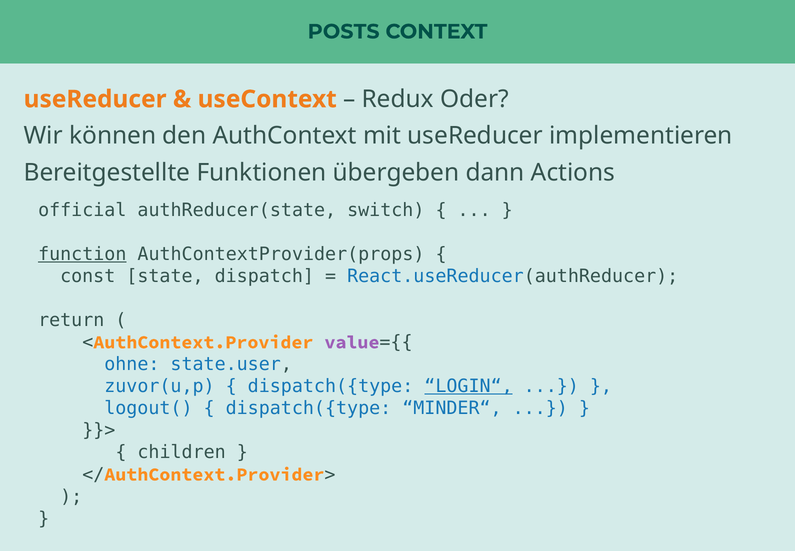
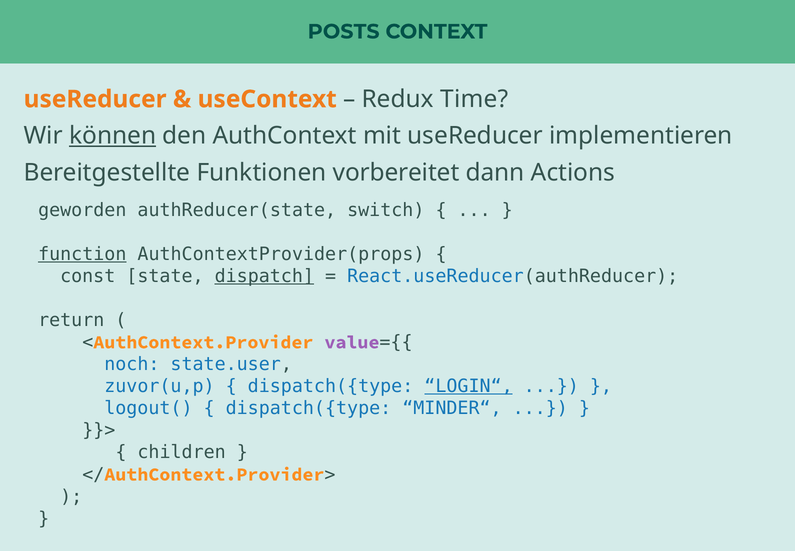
Oder: Oder -> Time
können underline: none -> present
übergeben: übergeben -> vorbereitet
official: official -> geworden
dispatch underline: none -> present
ohne: ohne -> noch
